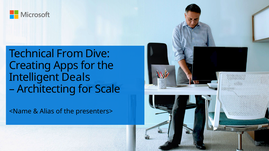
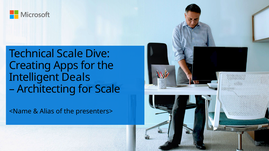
Technical From: From -> Scale
